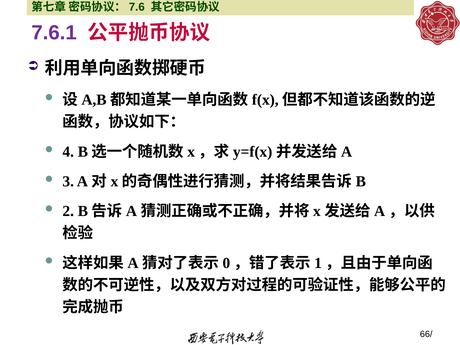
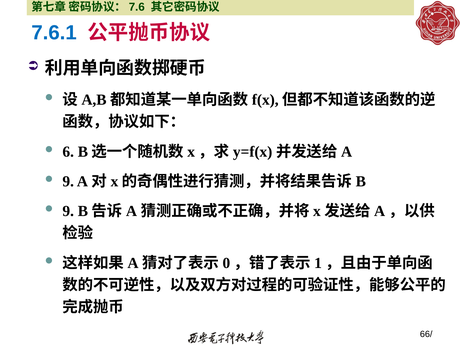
7.6.1 colour: purple -> blue
4: 4 -> 6
3 at (68, 181): 3 -> 9
2 at (68, 211): 2 -> 9
